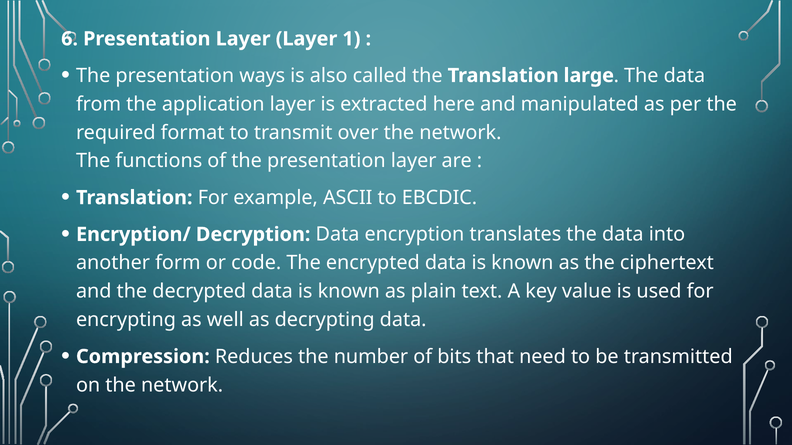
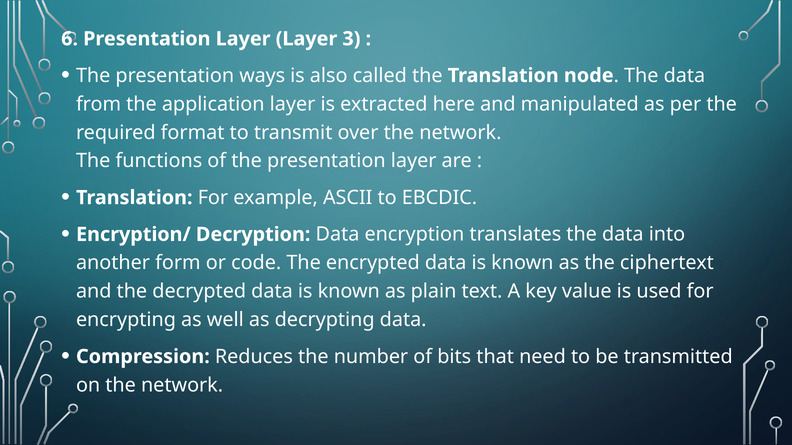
1: 1 -> 3
large: large -> node
